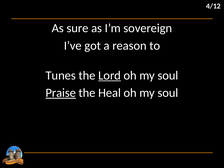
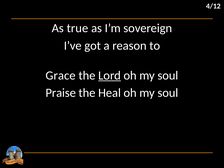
sure: sure -> true
Tunes: Tunes -> Grace
Praise underline: present -> none
